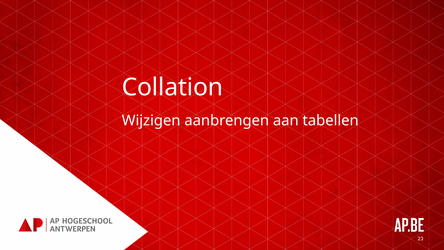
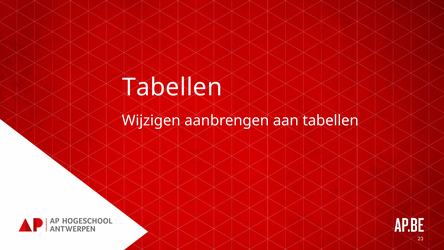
Collation at (172, 87): Collation -> Tabellen
